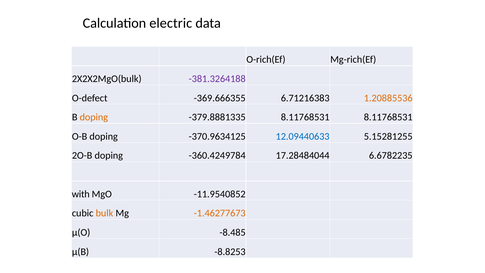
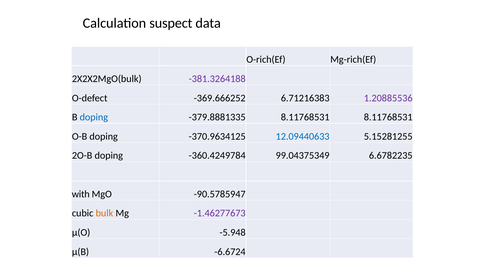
electric: electric -> suspect
-369.666355: -369.666355 -> -369.666252
1.20885536 colour: orange -> purple
doping at (94, 117) colour: orange -> blue
17.28484044: 17.28484044 -> 99.04375349
-11.9540852: -11.9540852 -> -90.5785947
-1.46277673 colour: orange -> purple
-8.485: -8.485 -> -5.948
-8.8253: -8.8253 -> -6.6724
